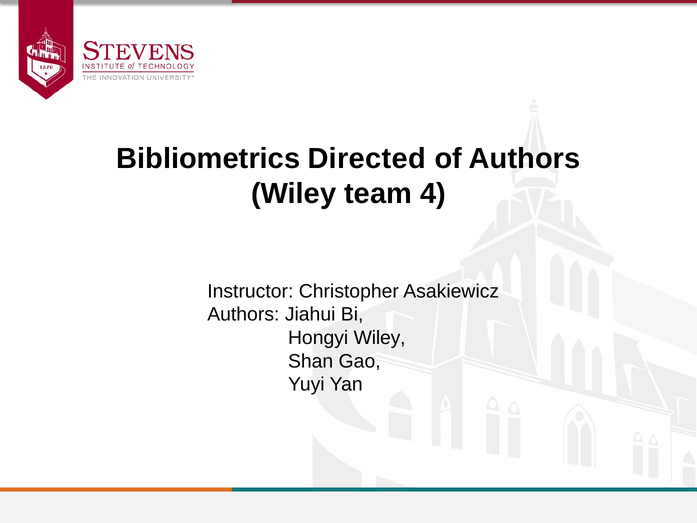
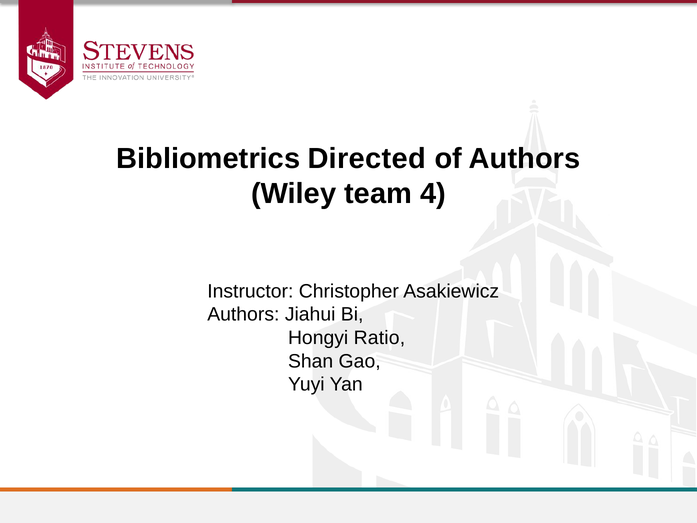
Hongyi Wiley: Wiley -> Ratio
